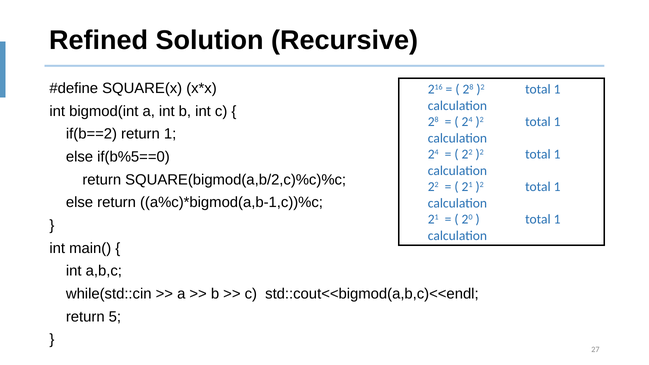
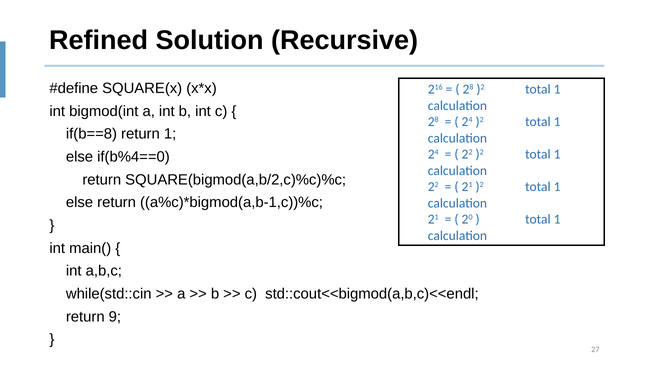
if(b==2: if(b==2 -> if(b==8
if(b%5==0: if(b%5==0 -> if(b%4==0
5: 5 -> 9
